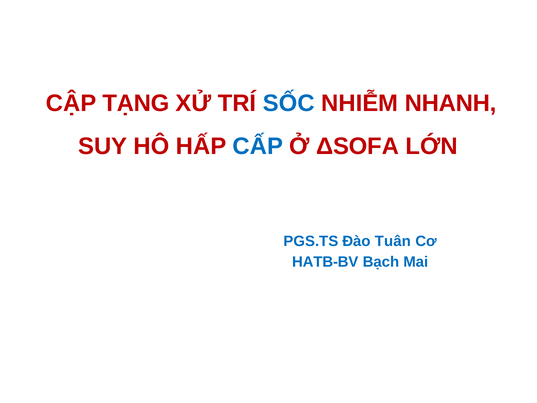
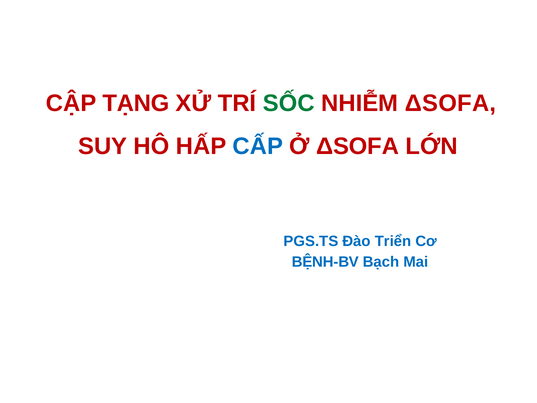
SỐC colour: blue -> green
NHIỄM NHANH: NHANH -> ΔSOFA
Tuân: Tuân -> Triển
HATB-BV: HATB-BV -> BỆNH-BV
